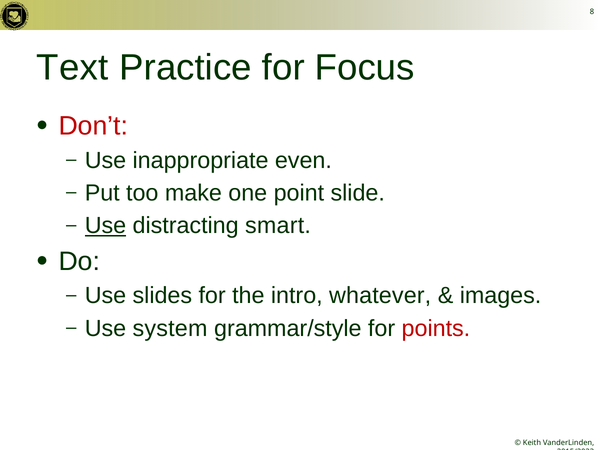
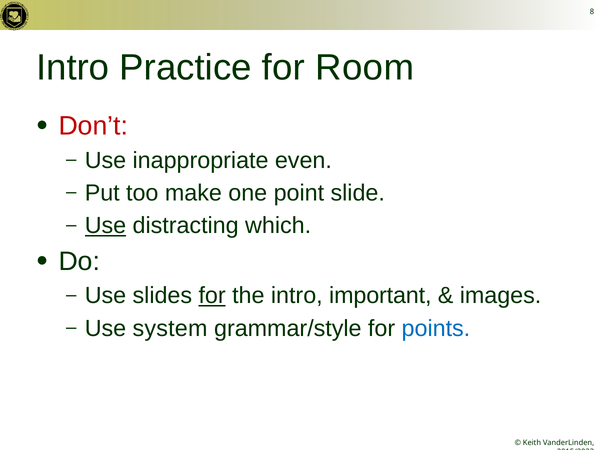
Text at (72, 68): Text -> Intro
Focus: Focus -> Room
smart: smart -> which
for at (212, 296) underline: none -> present
whatever: whatever -> important
points colour: red -> blue
